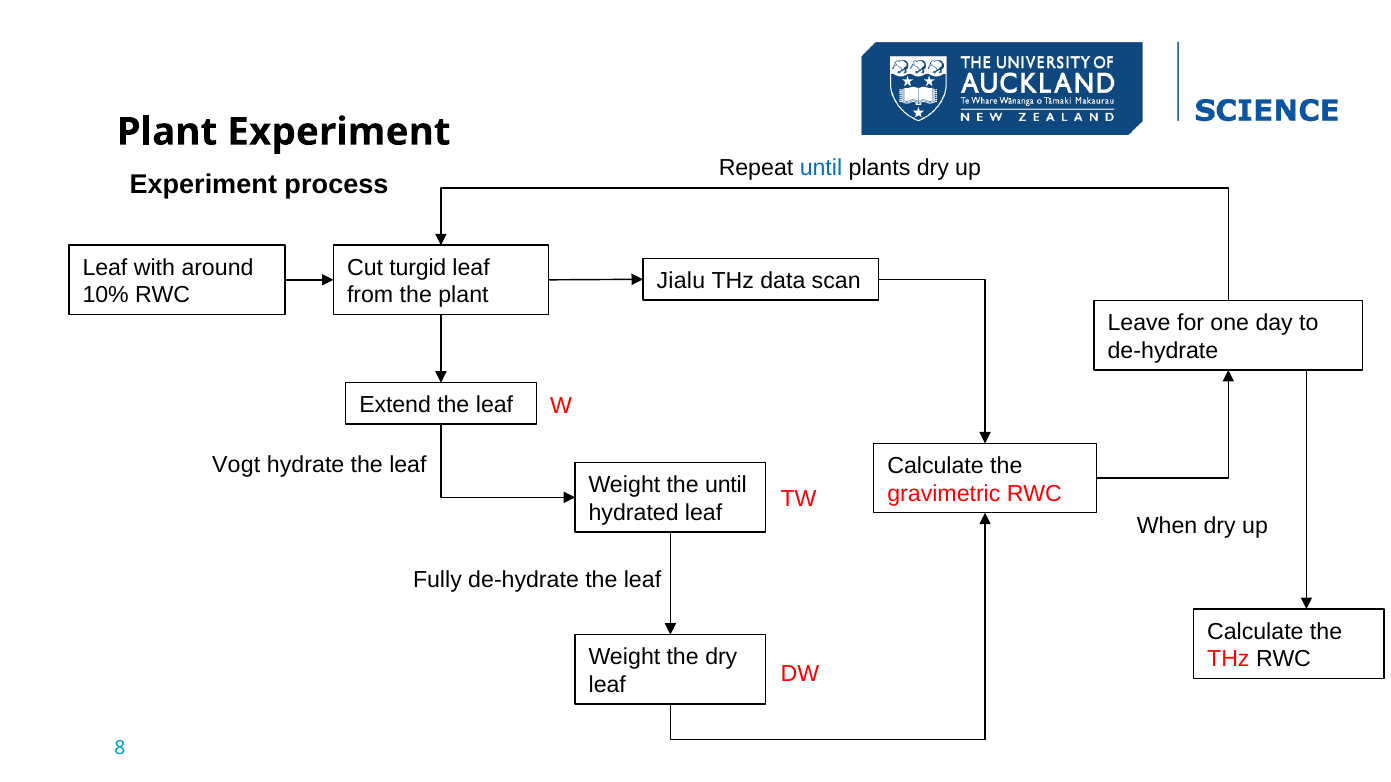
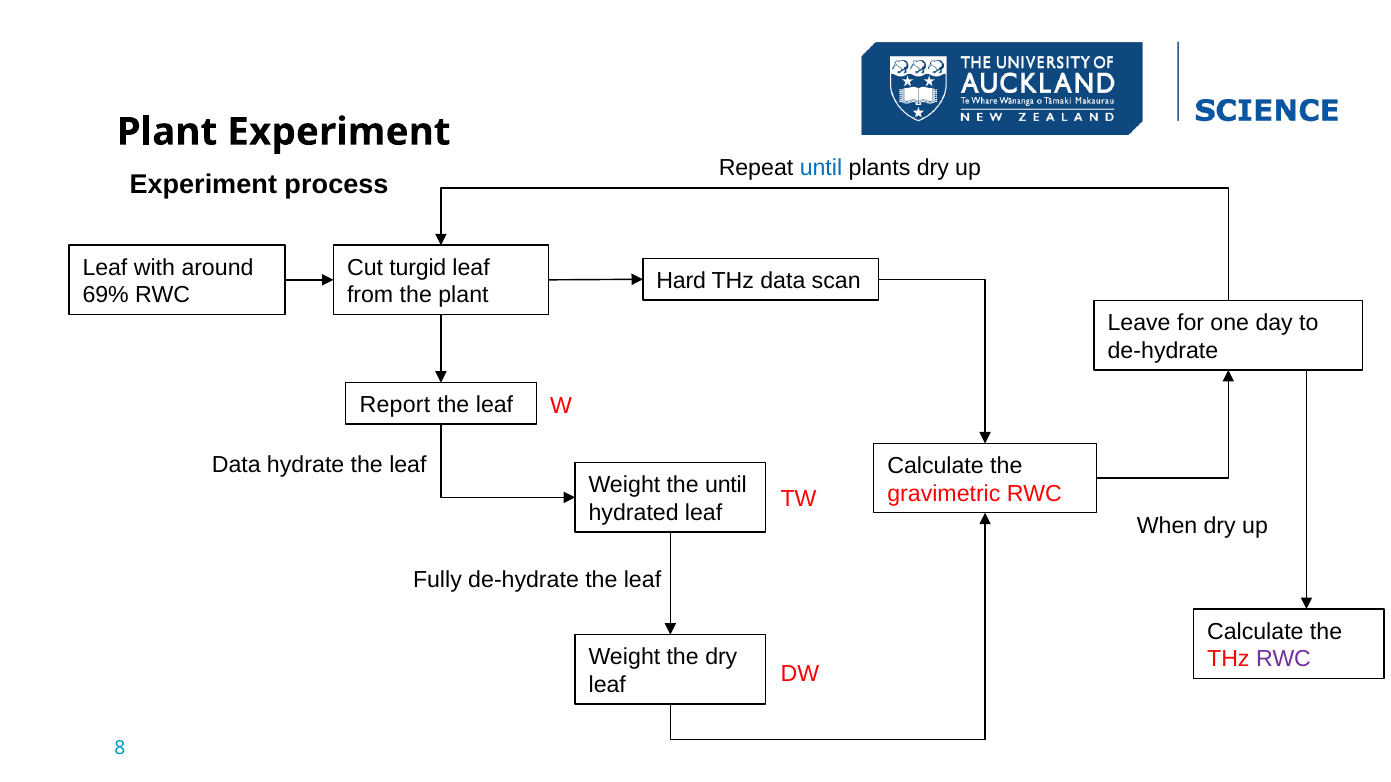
Jialu: Jialu -> Hard
10%: 10% -> 69%
Extend: Extend -> Report
Vogt at (236, 465): Vogt -> Data
RWC at (1283, 660) colour: black -> purple
